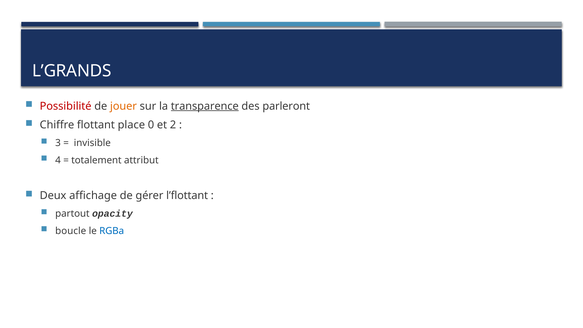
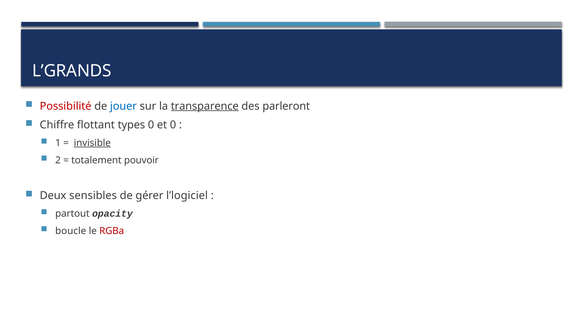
jouer colour: orange -> blue
place: place -> types
et 2: 2 -> 0
3: 3 -> 1
invisible underline: none -> present
4: 4 -> 2
attribut: attribut -> pouvoir
affichage: affichage -> sensibles
l’flottant: l’flottant -> l’logiciel
RGBa colour: blue -> red
